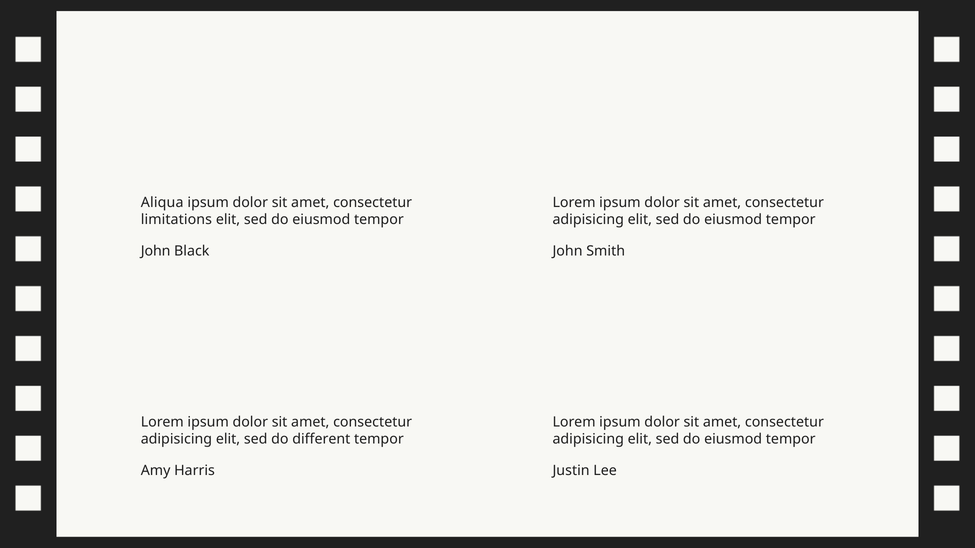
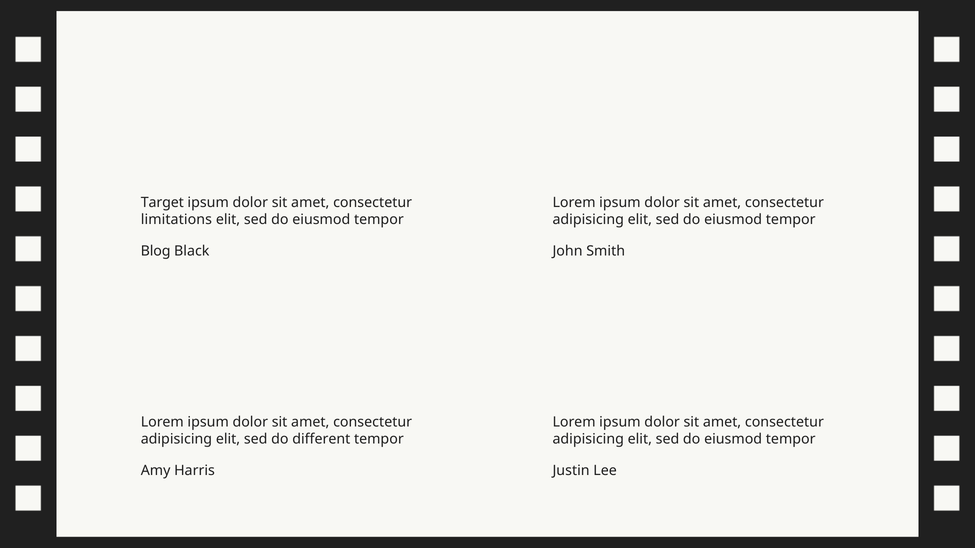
Aliqua: Aliqua -> Target
John at (156, 251): John -> Blog
